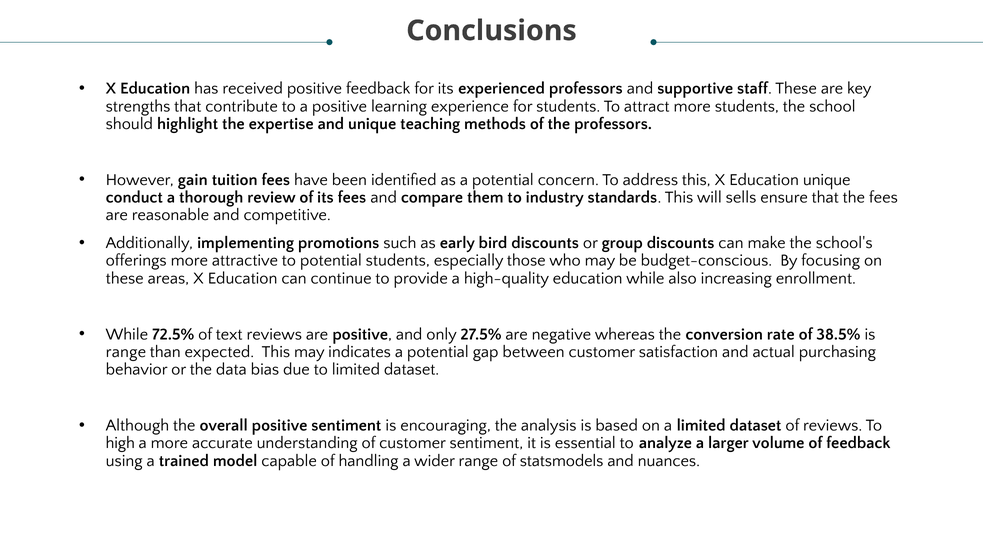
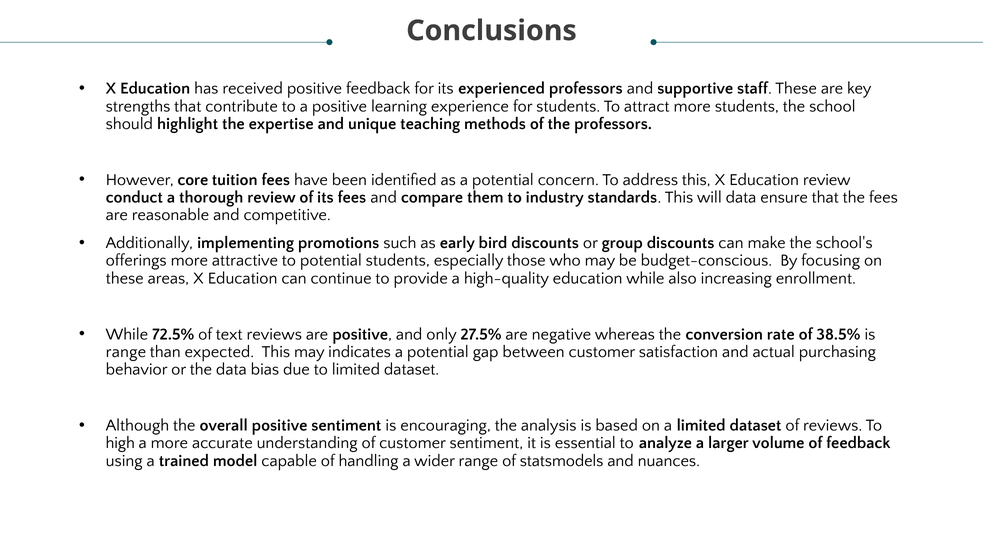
gain: gain -> core
Education unique: unique -> review
will sells: sells -> data
